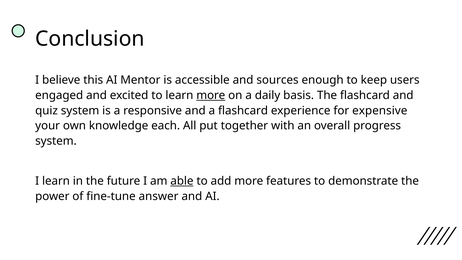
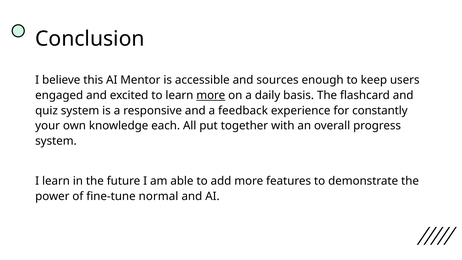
a flashcard: flashcard -> feedback
expensive: expensive -> constantly
able underline: present -> none
answer: answer -> normal
